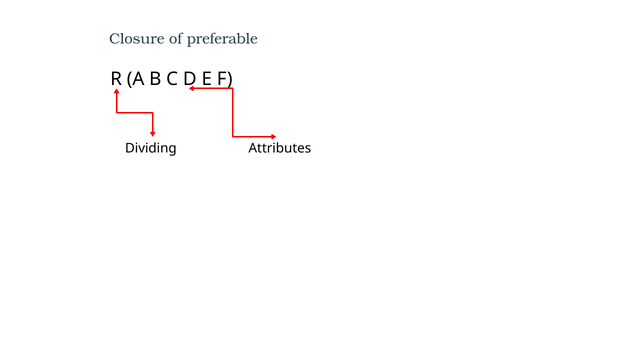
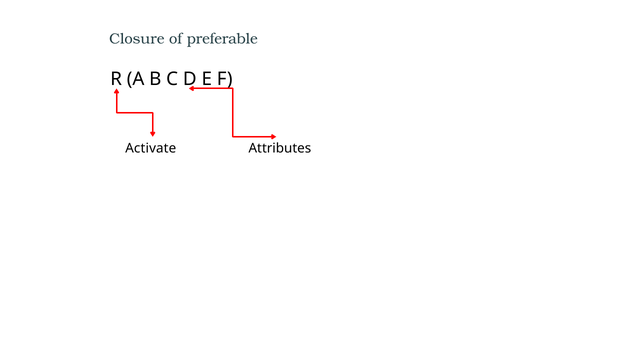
Dividing: Dividing -> Activate
